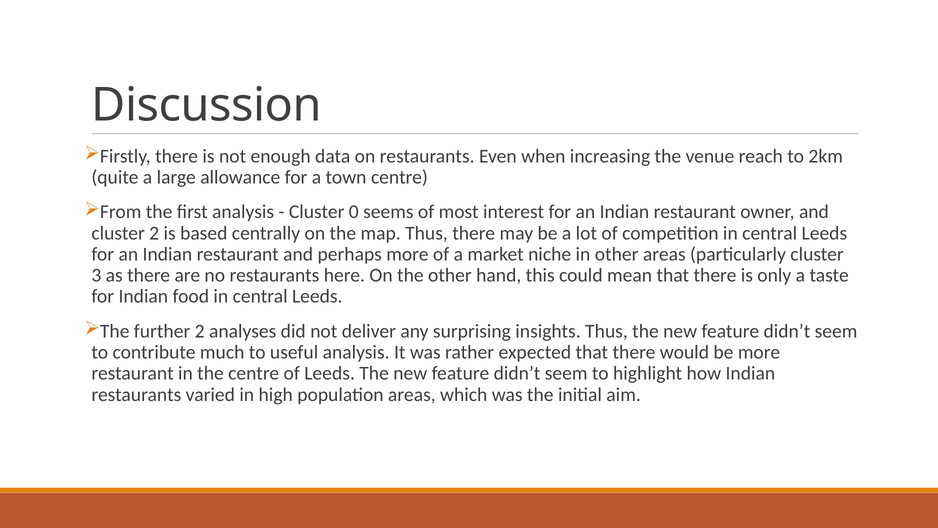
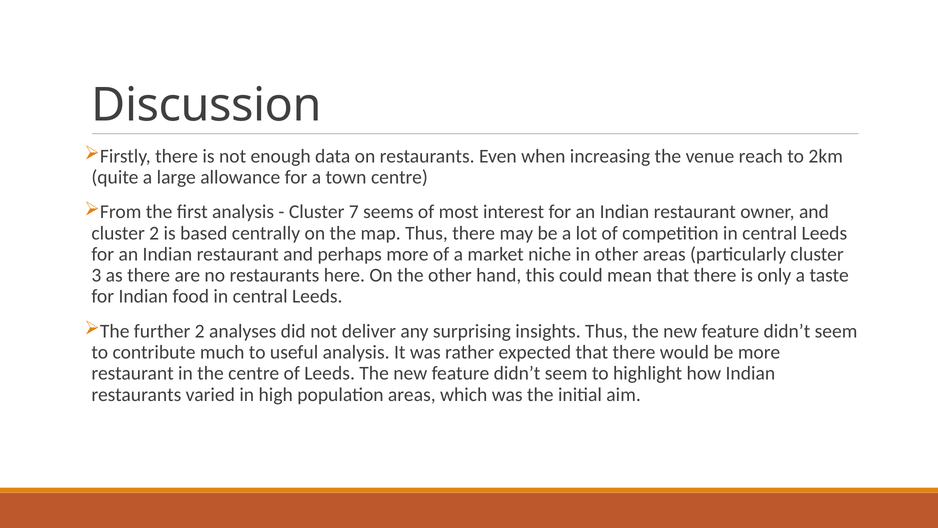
0: 0 -> 7
